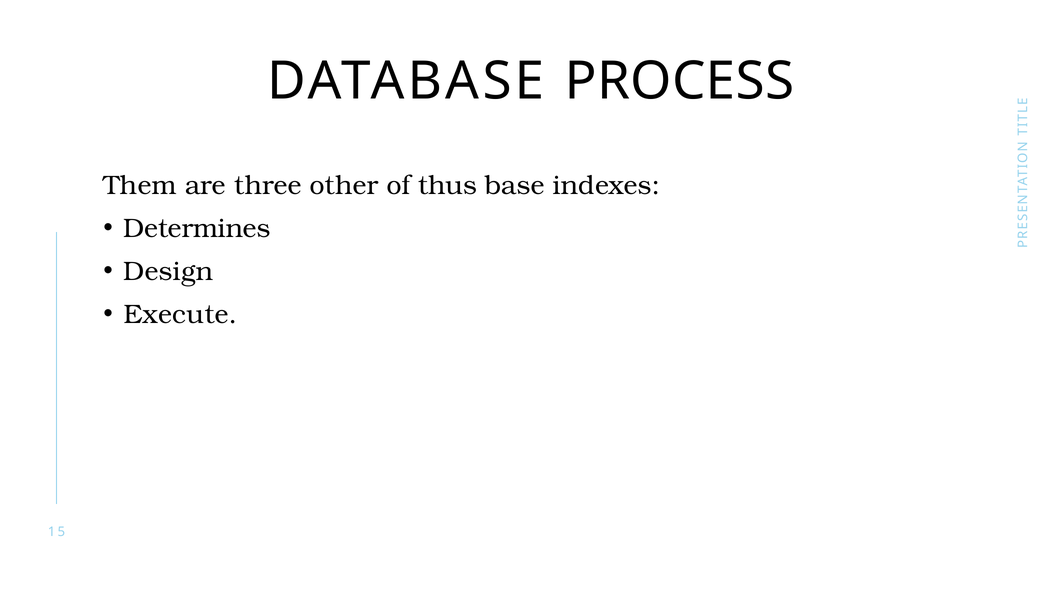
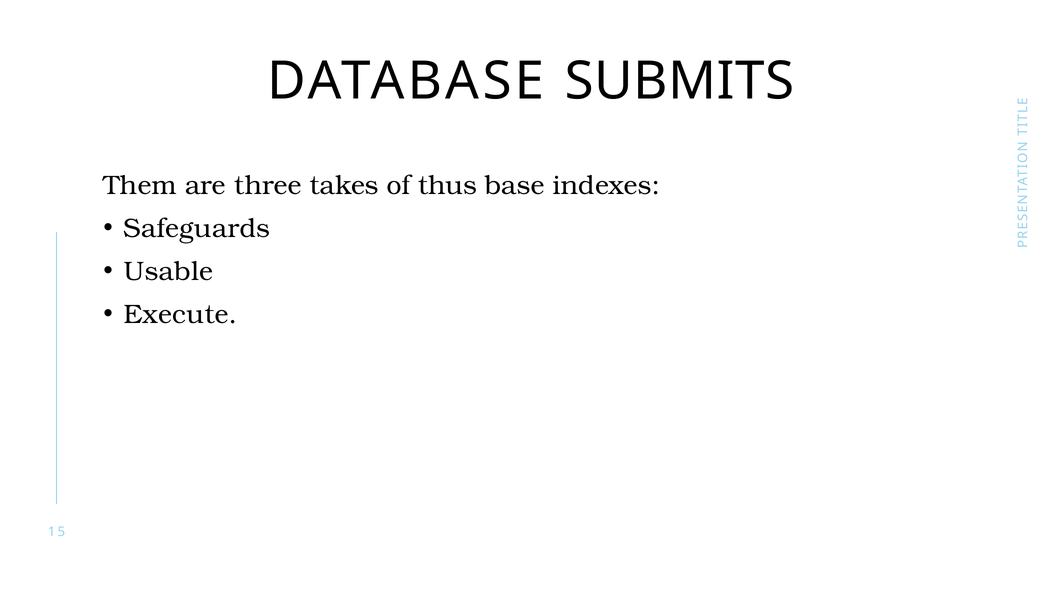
PROCESS: PROCESS -> SUBMITS
other: other -> takes
Determines: Determines -> Safeguards
Design: Design -> Usable
